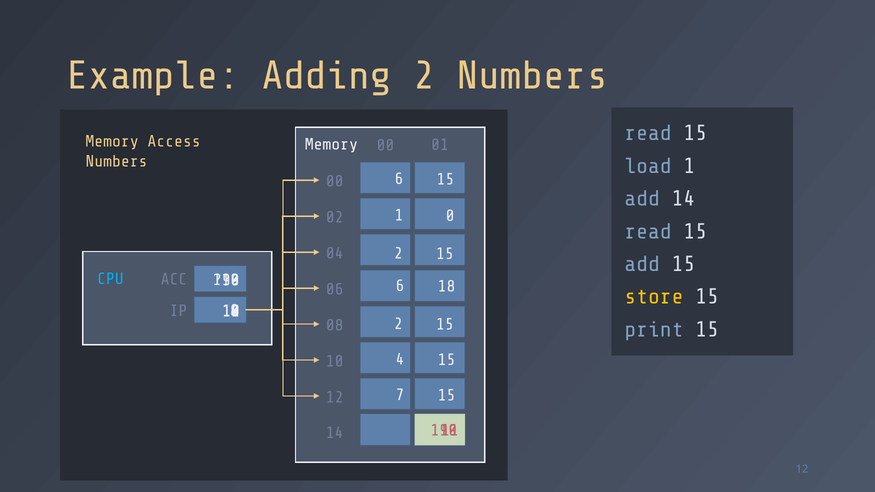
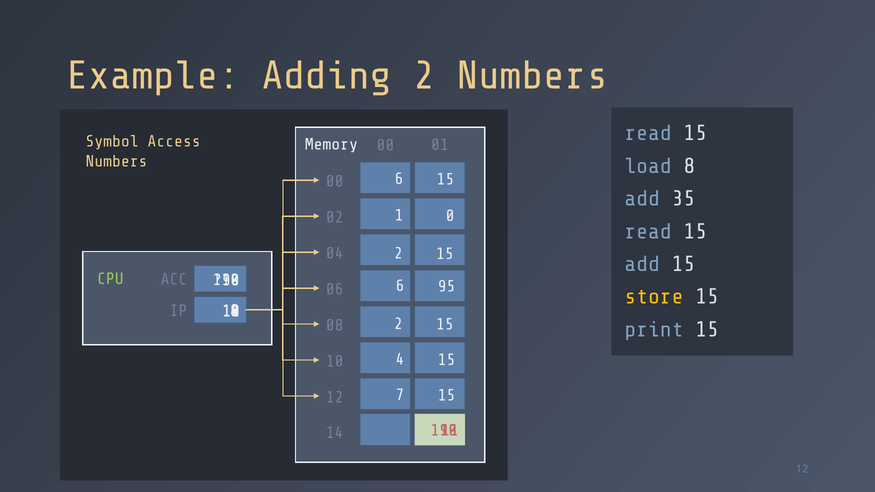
Memory at (112, 141): Memory -> Symbol
load 1: 1 -> 8
add 14: 14 -> 35
CPU colour: light blue -> light green
18: 18 -> 95
